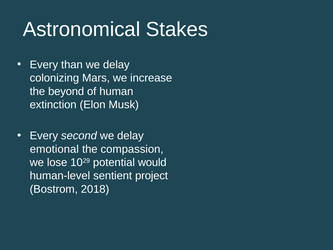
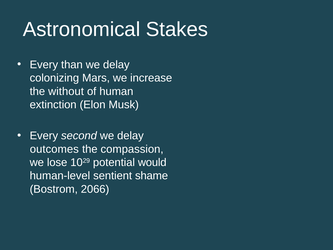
beyond: beyond -> without
emotional: emotional -> outcomes
project: project -> shame
2018: 2018 -> 2066
